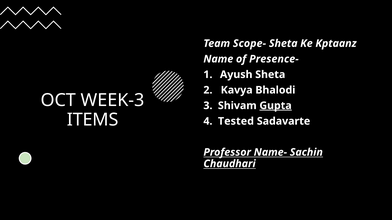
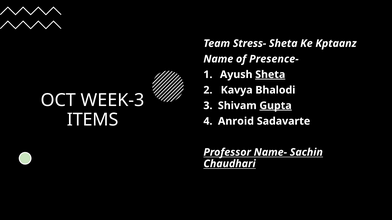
Scope-: Scope- -> Stress-
Sheta at (270, 75) underline: none -> present
Tested: Tested -> Anroid
